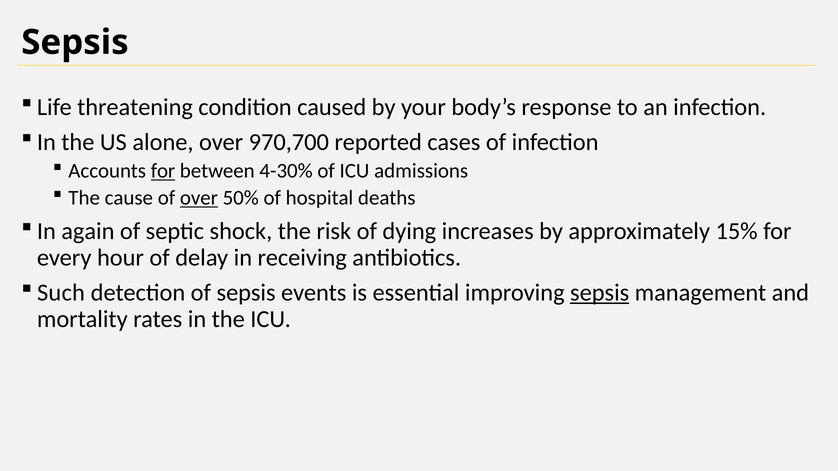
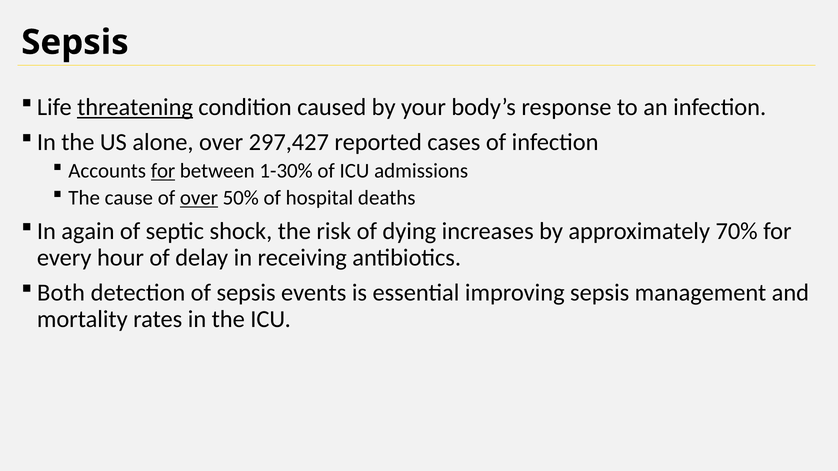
threatening underline: none -> present
970,700: 970,700 -> 297,427
4-30%: 4-30% -> 1-30%
15%: 15% -> 70%
Such: Such -> Both
sepsis at (600, 293) underline: present -> none
